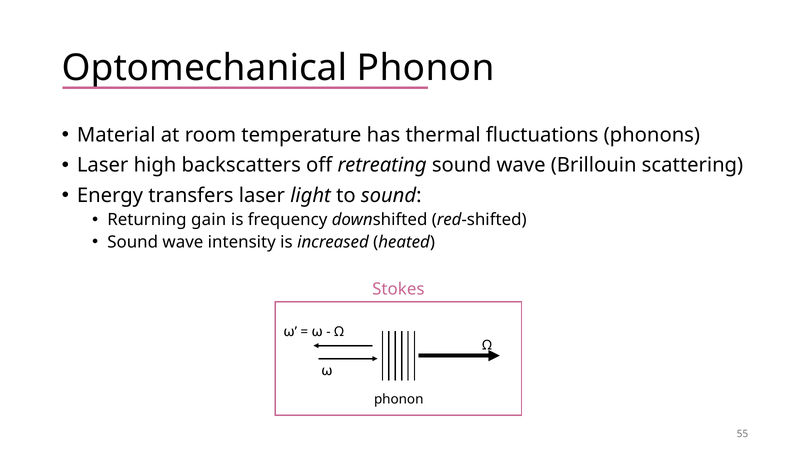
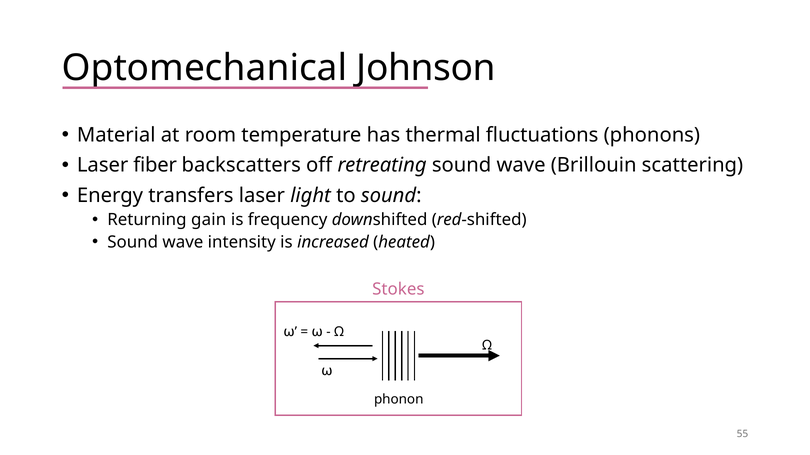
Phonon at (426, 68): Phonon -> Johnson
high: high -> fiber
